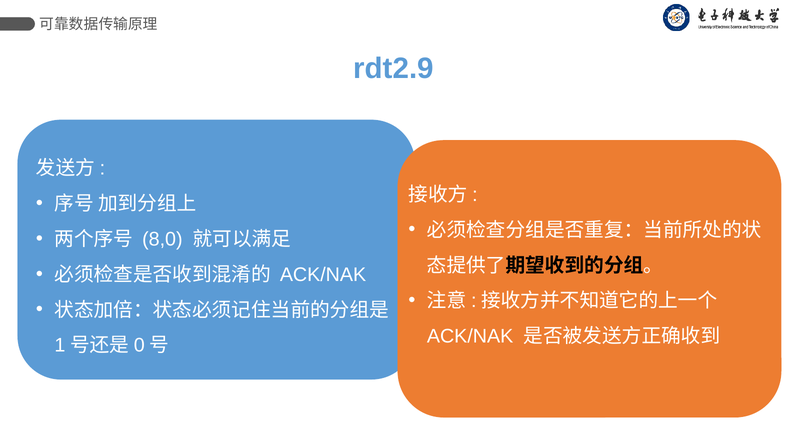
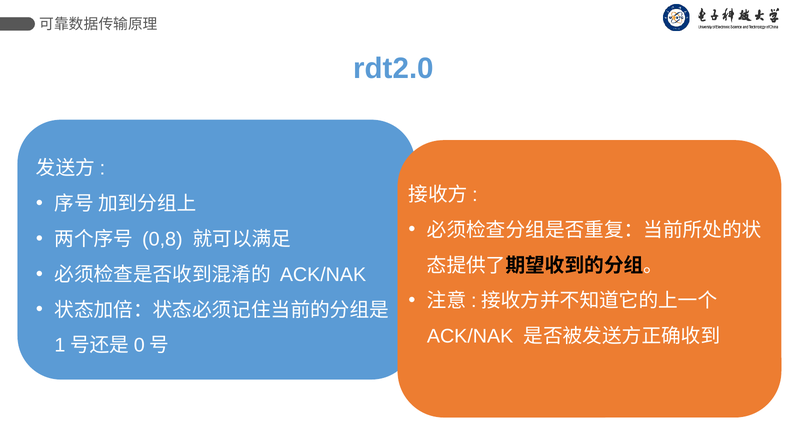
rdt2.9: rdt2.9 -> rdt2.0
8,0: 8,0 -> 0,8
